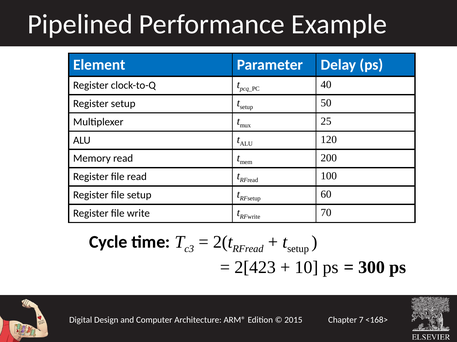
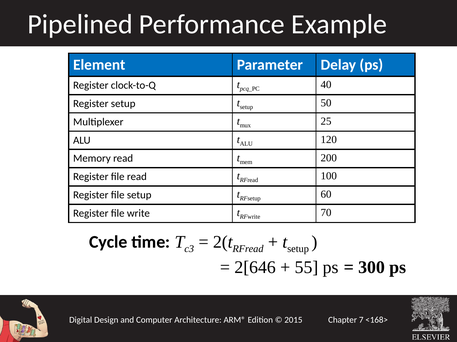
2[423: 2[423 -> 2[646
10: 10 -> 55
